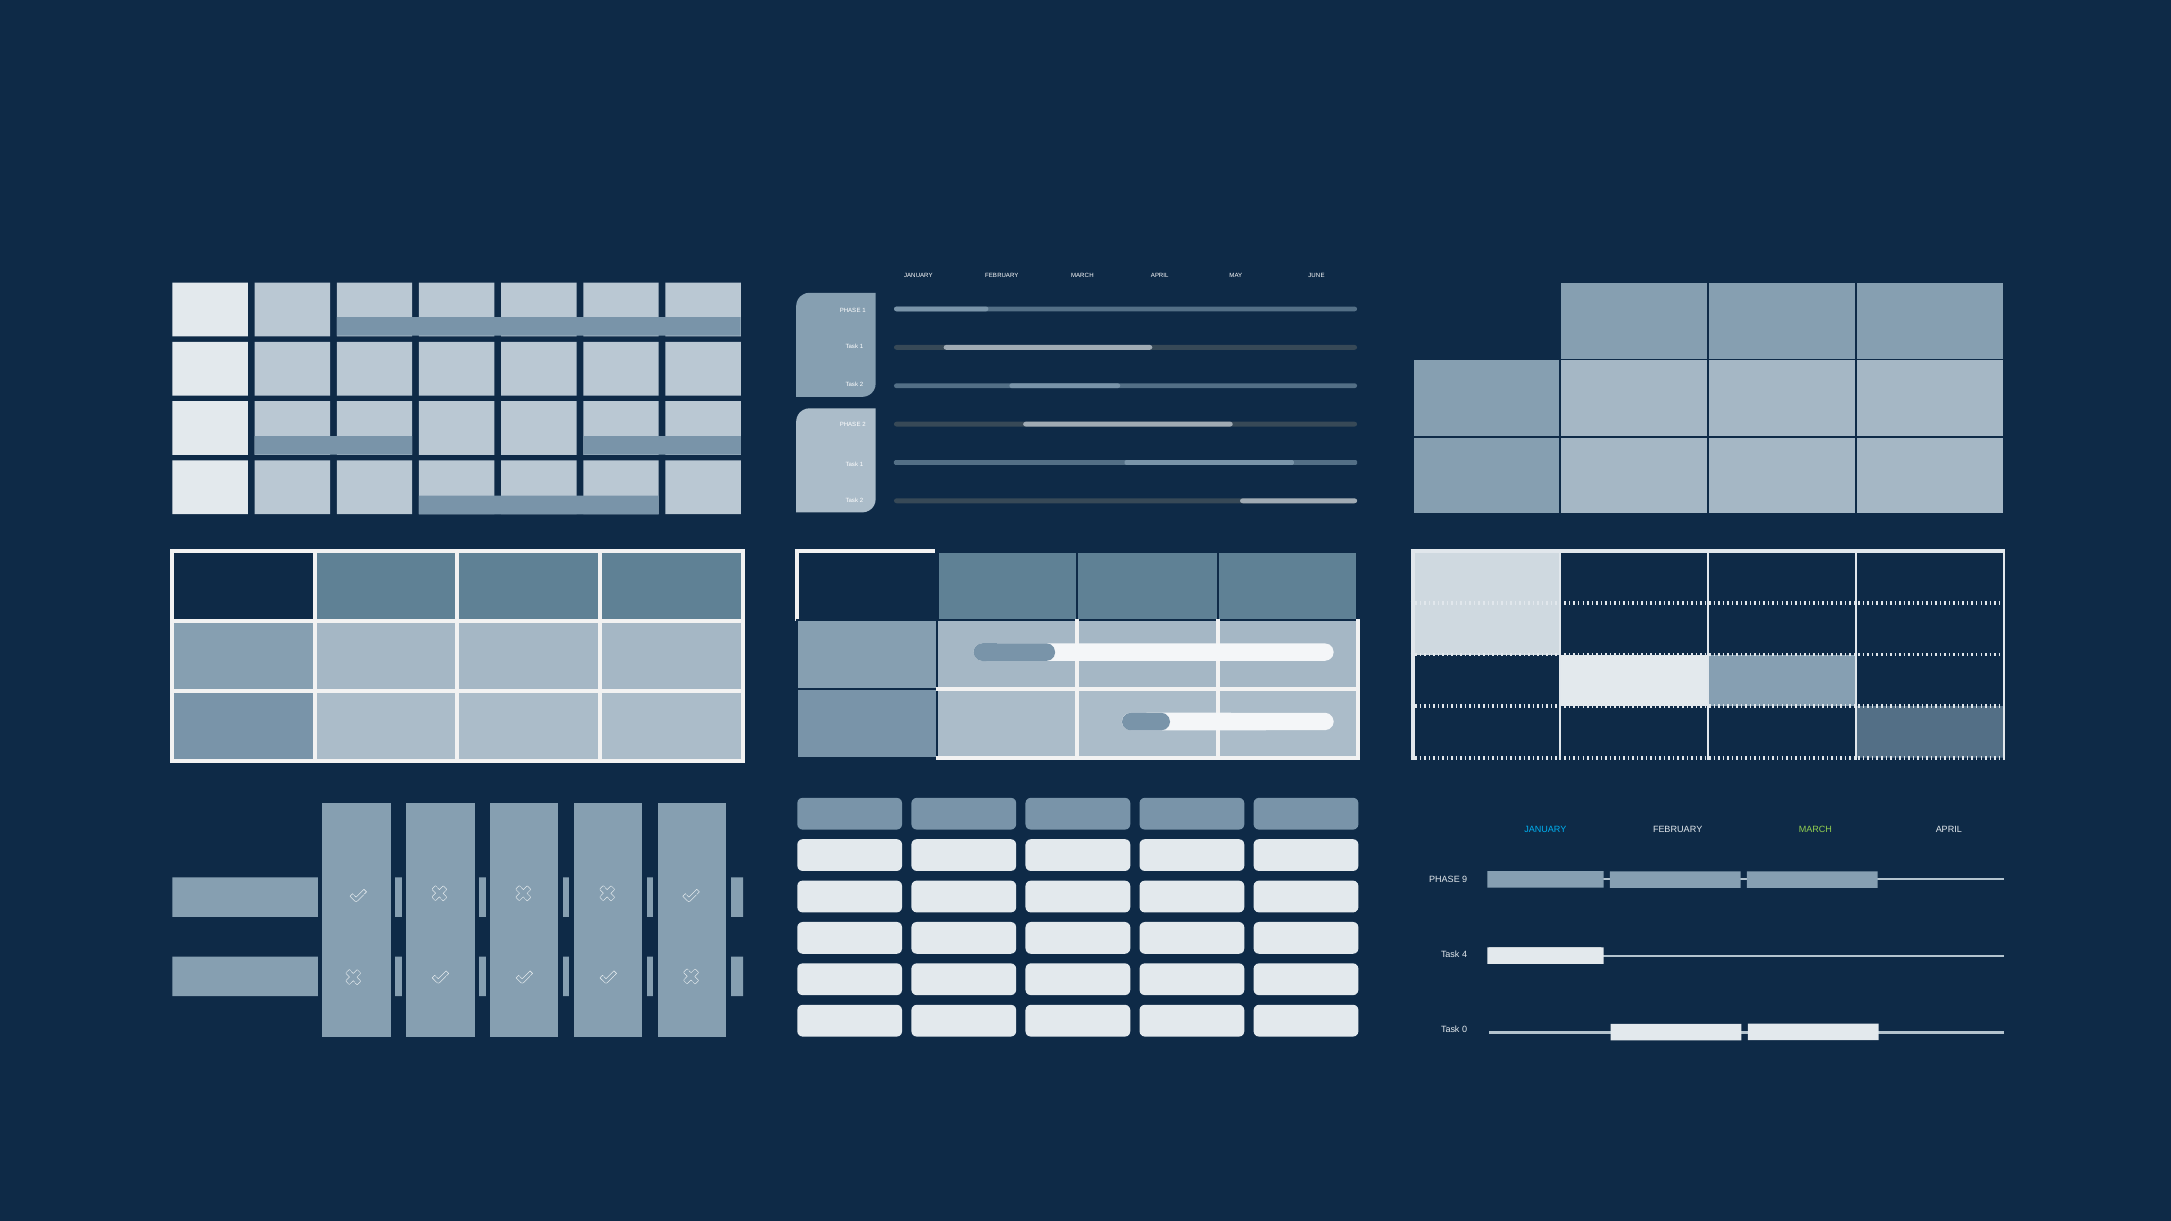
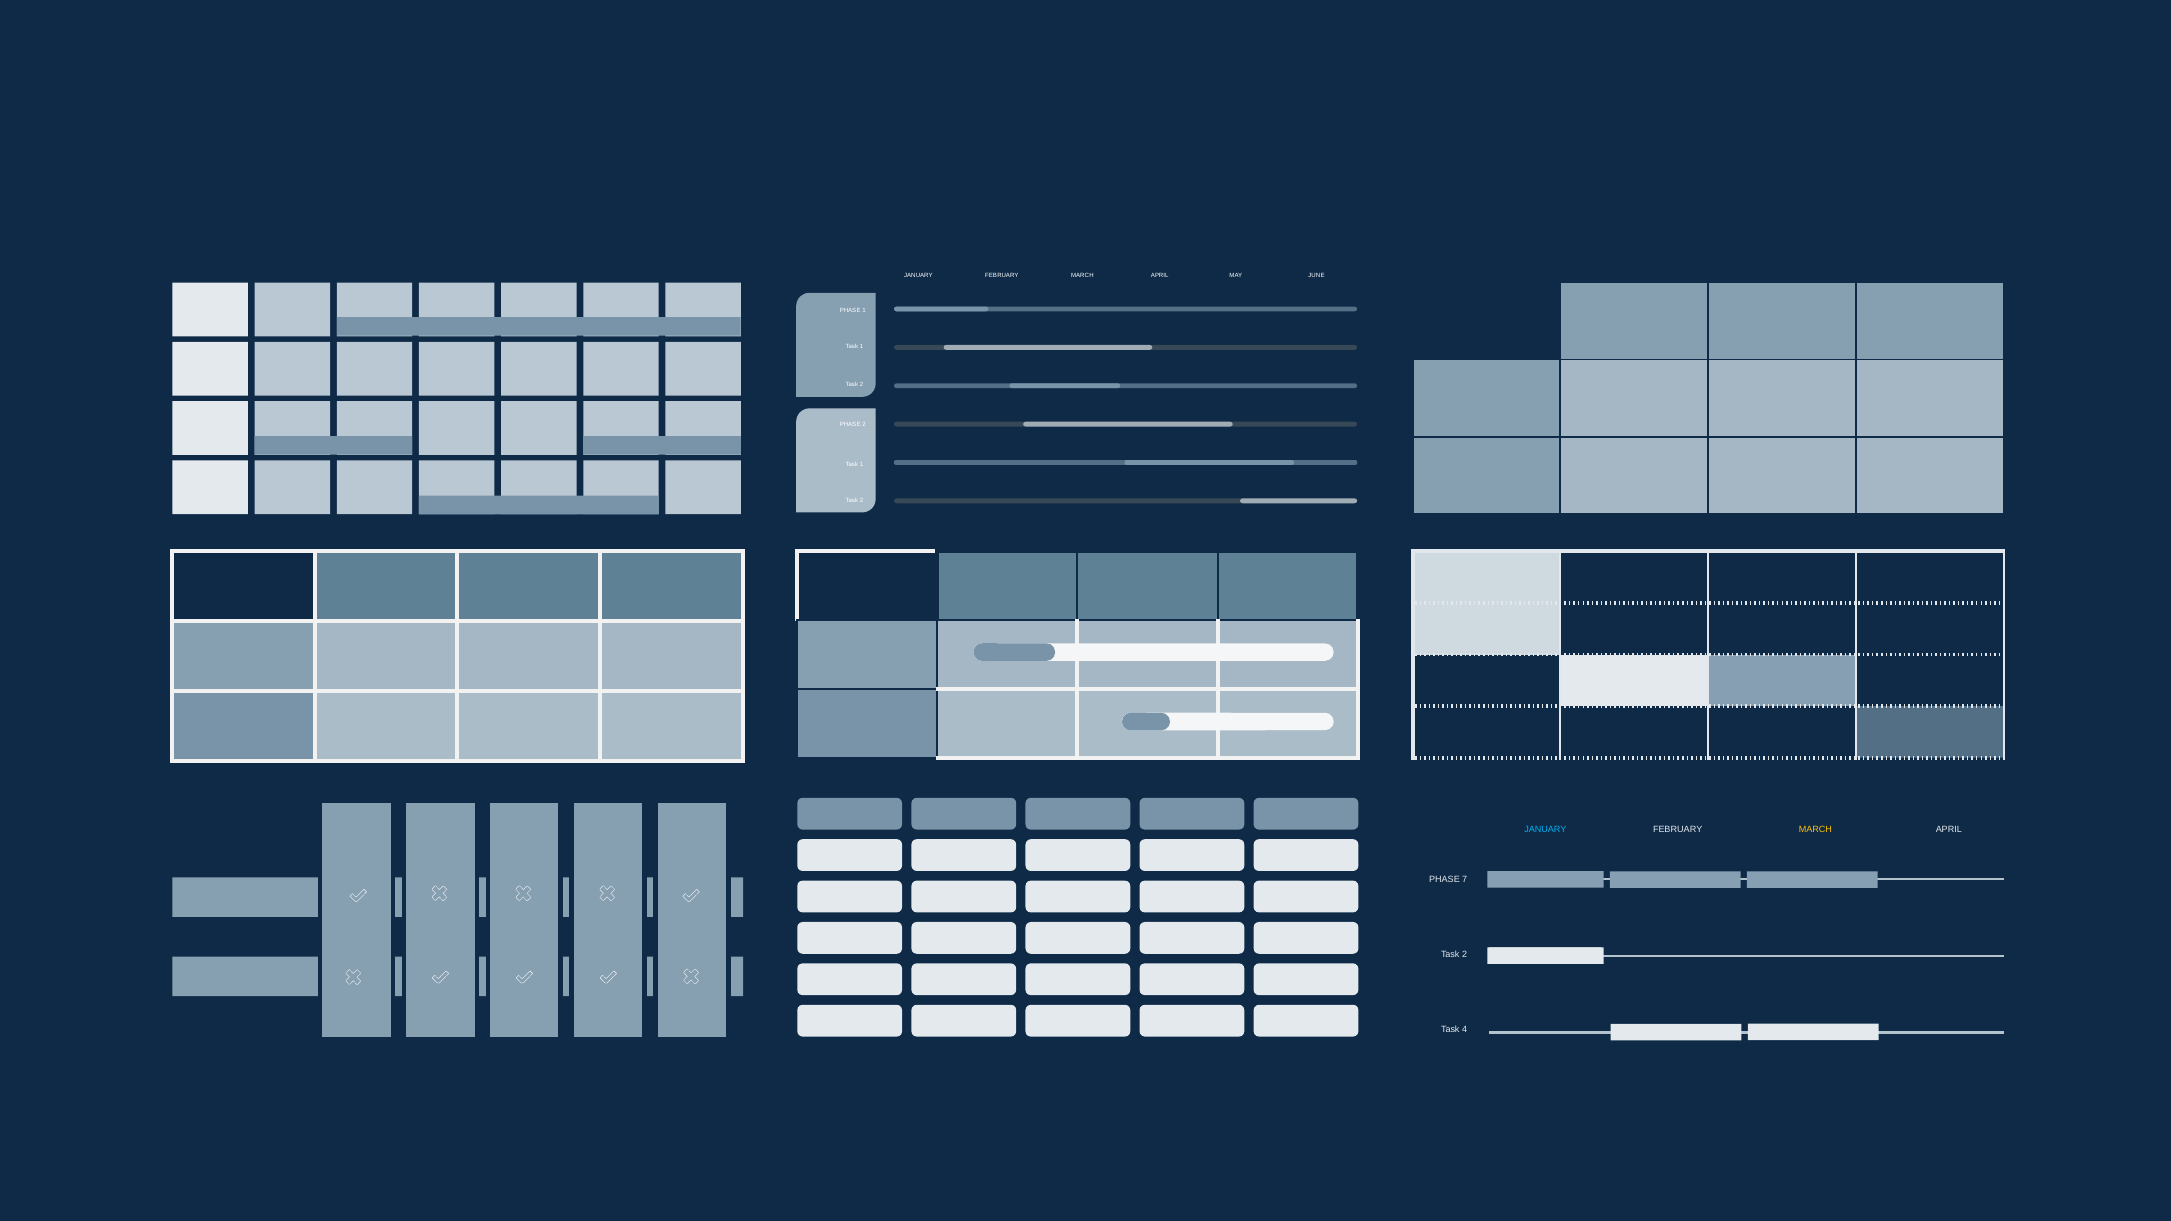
MARCH at (1815, 830) colour: light green -> yellow
9: 9 -> 7
4 at (1465, 955): 4 -> 2
0: 0 -> 4
